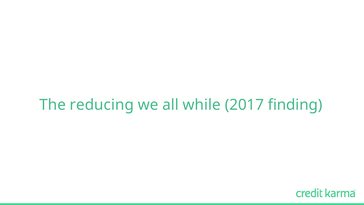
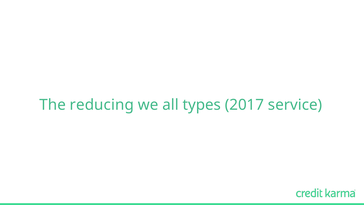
while: while -> types
finding: finding -> service
